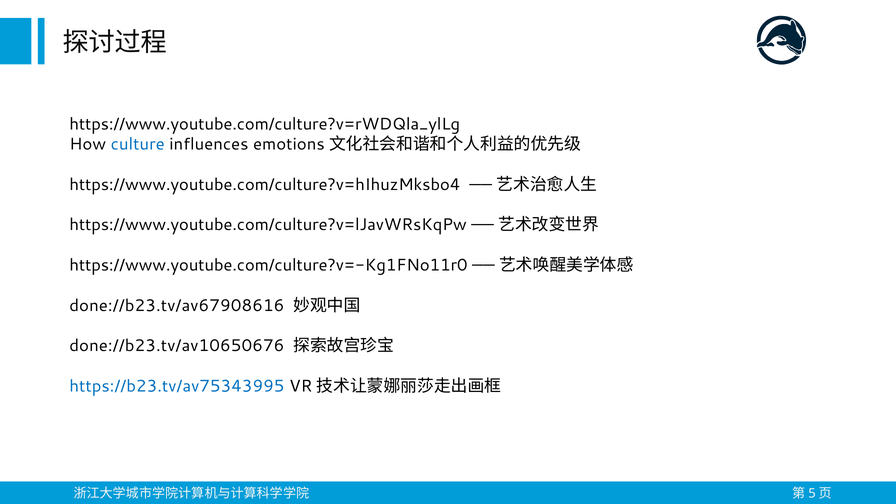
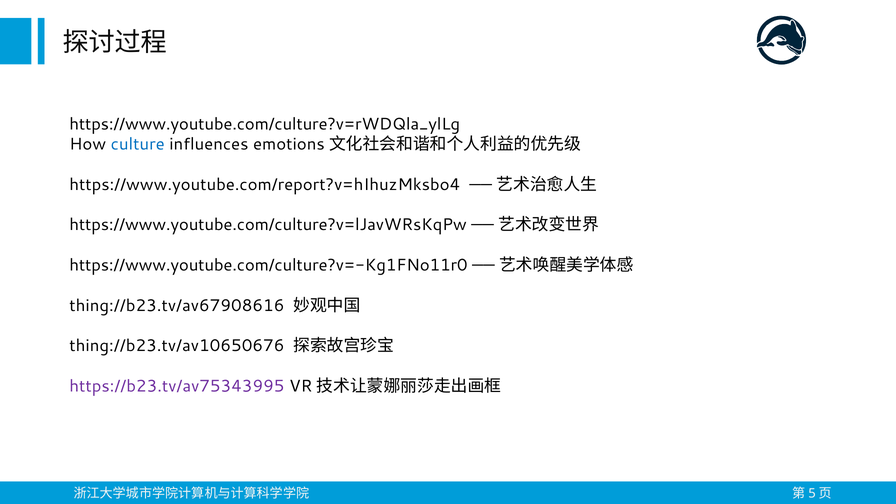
https://www.youtube.com/culture?v=hIhuzMksbo4: https://www.youtube.com/culture?v=hIhuzMksbo4 -> https://www.youtube.com/report?v=hIhuzMksbo4
done://b23.tv/av67908616: done://b23.tv/av67908616 -> thing://b23.tv/av67908616
done://b23.tv/av10650676: done://b23.tv/av10650676 -> thing://b23.tv/av10650676
https://b23.tv/av75343995 colour: blue -> purple
